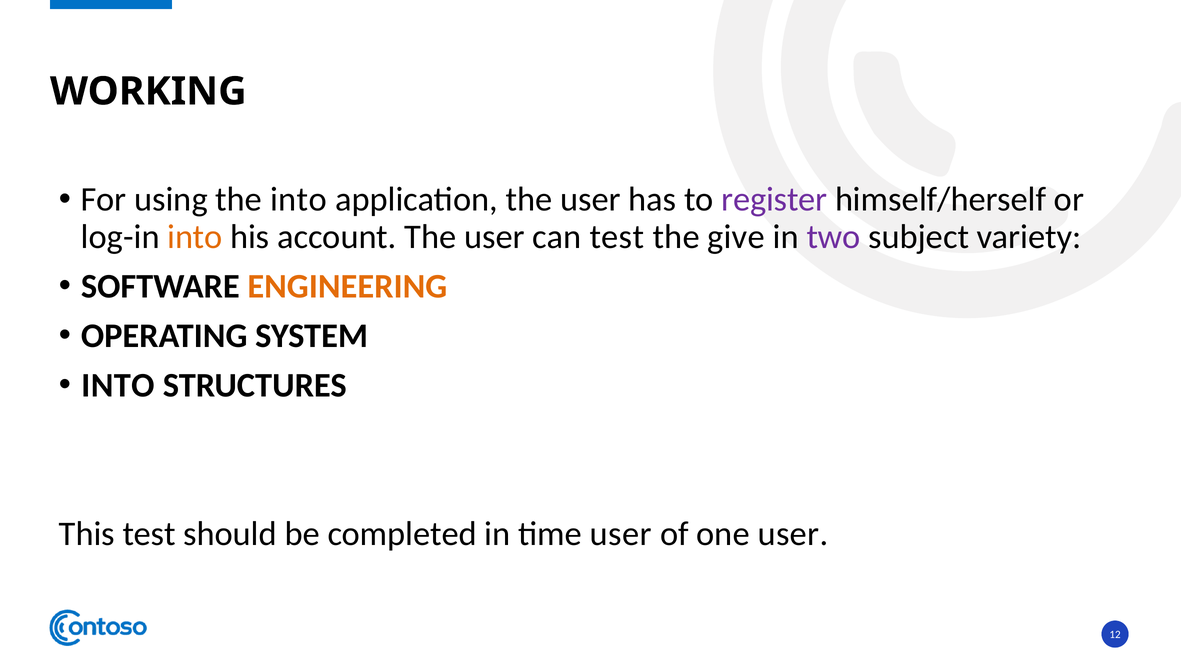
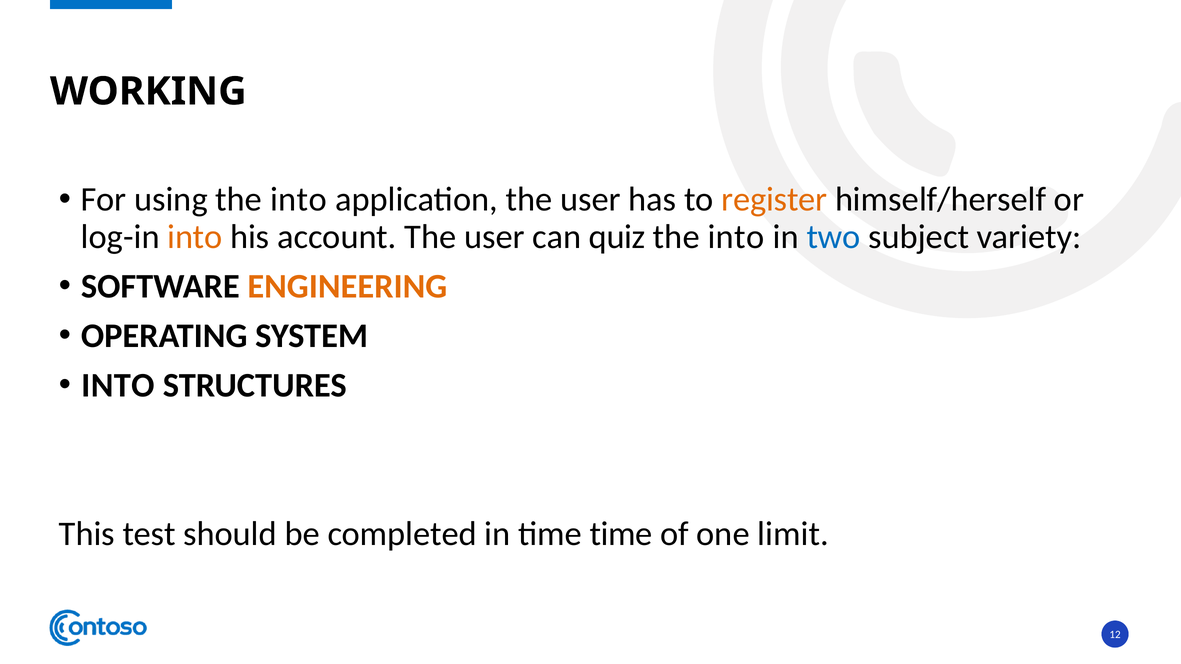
register colour: purple -> orange
can test: test -> quiz
give at (736, 237): give -> into
two colour: purple -> blue
time user: user -> time
one user: user -> limit
